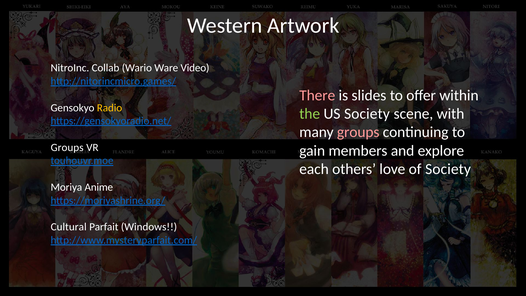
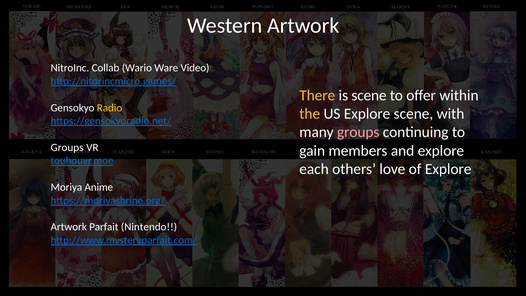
There colour: pink -> yellow
is slides: slides -> scene
the colour: light green -> yellow
US Society: Society -> Explore
of Society: Society -> Explore
Cultural at (69, 227): Cultural -> Artwork
Windows: Windows -> Nintendo
